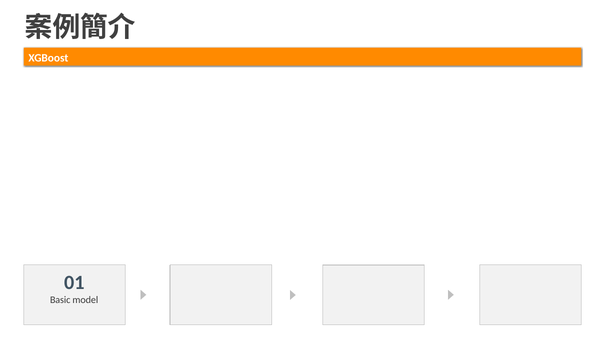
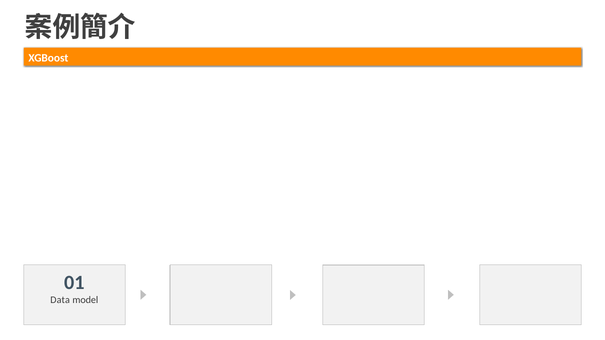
Basic: Basic -> Data
